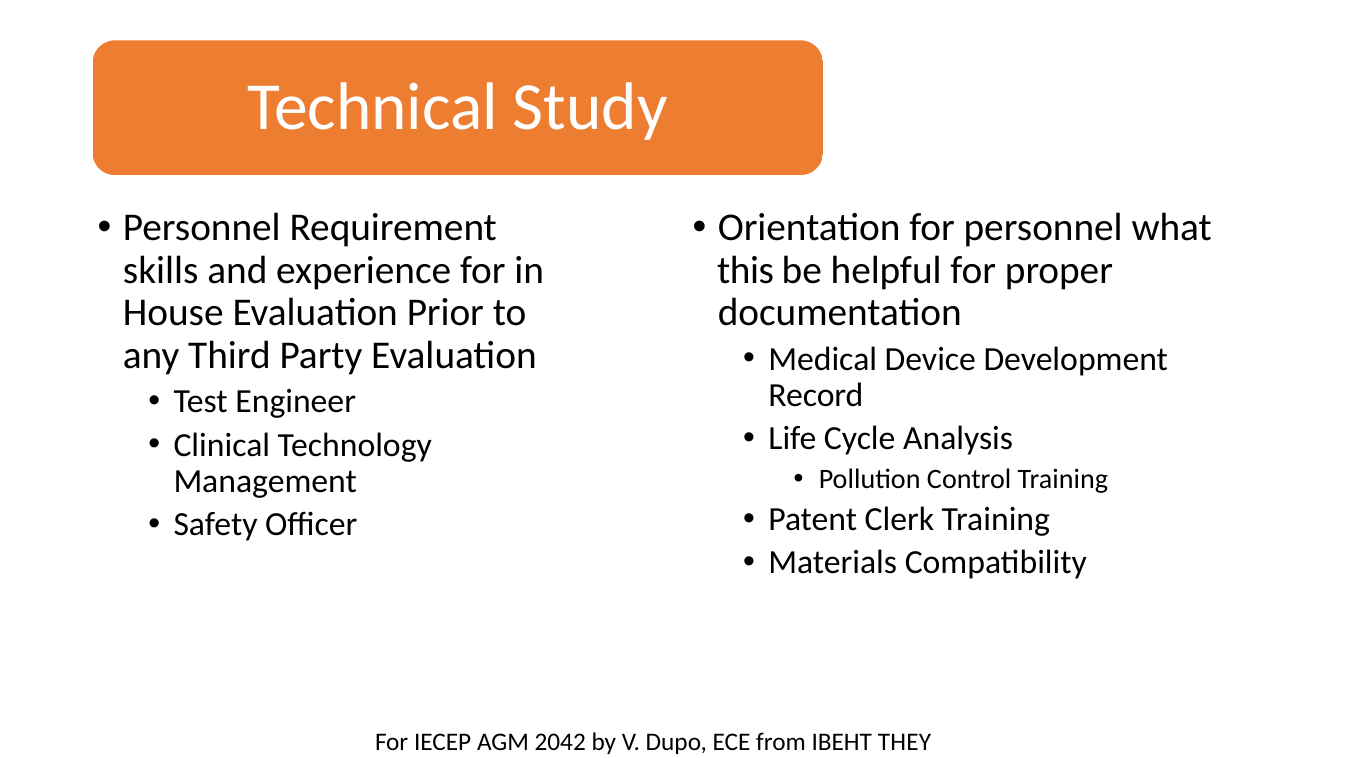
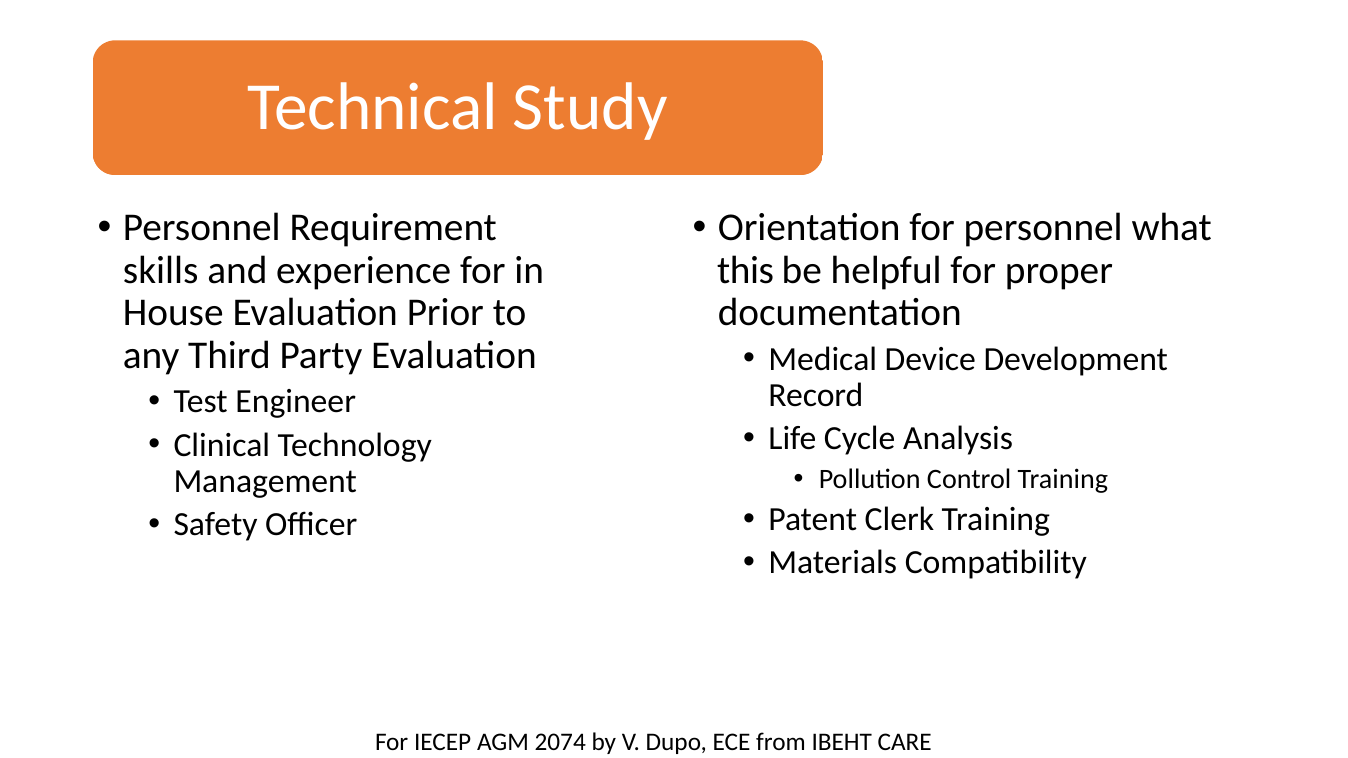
2042: 2042 -> 2074
THEY: THEY -> CARE
